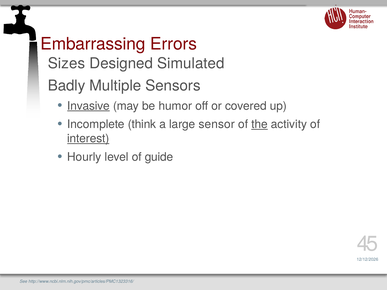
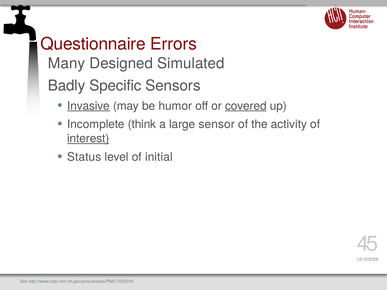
Embarrassing: Embarrassing -> Questionnaire
Sizes: Sizes -> Many
Multiple: Multiple -> Specific
covered underline: none -> present
the underline: present -> none
Hourly: Hourly -> Status
guide: guide -> initial
